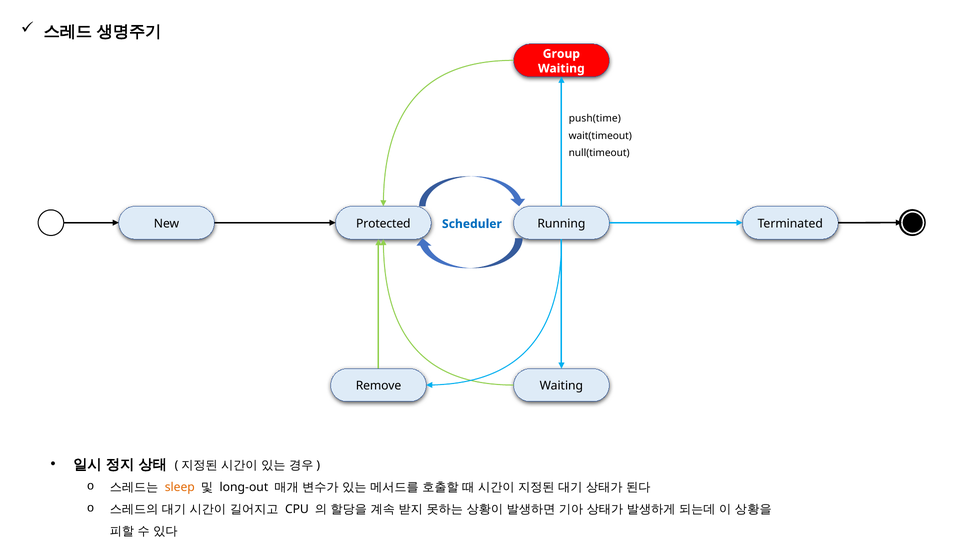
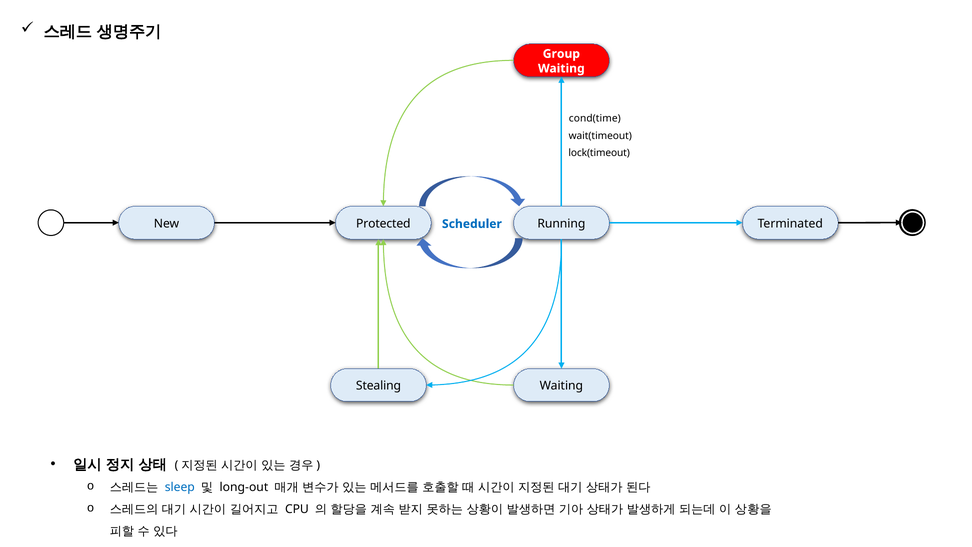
push(time: push(time -> cond(time
null(timeout: null(timeout -> lock(timeout
Remove: Remove -> Stealing
sleep colour: orange -> blue
